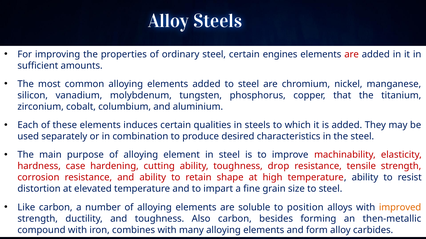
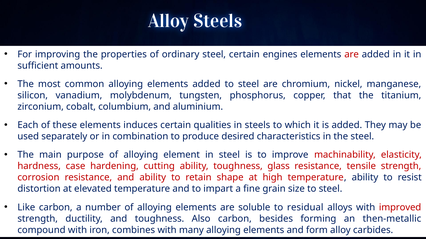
drop: drop -> glass
position: position -> residual
improved colour: orange -> red
